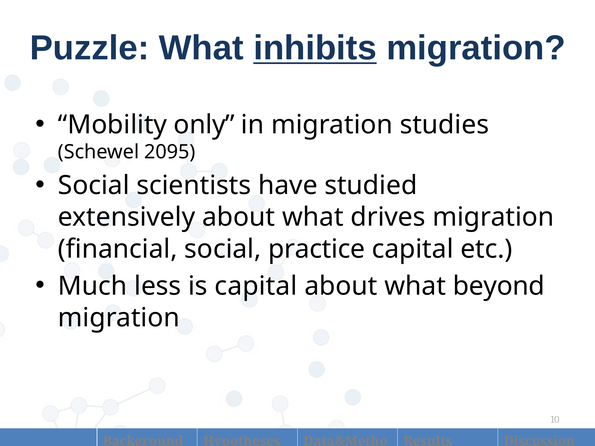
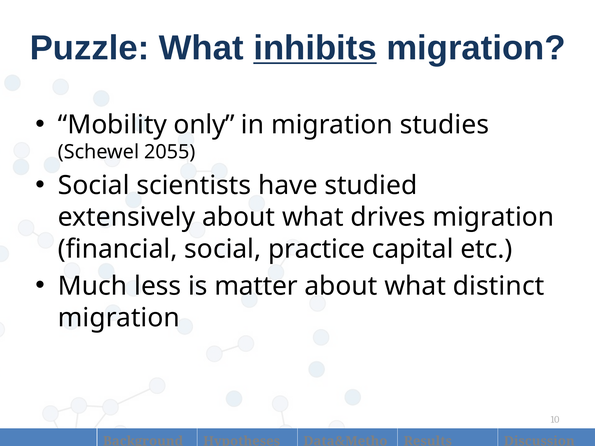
2095: 2095 -> 2055
is capital: capital -> matter
beyond: beyond -> distinct
